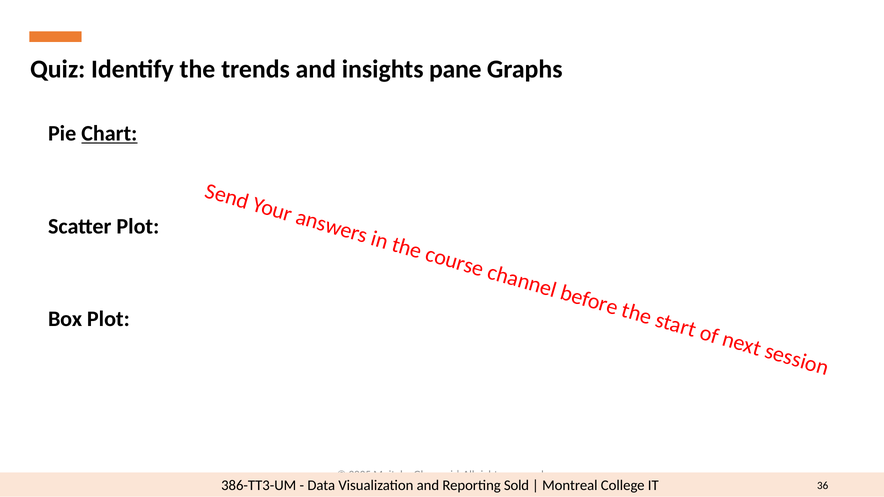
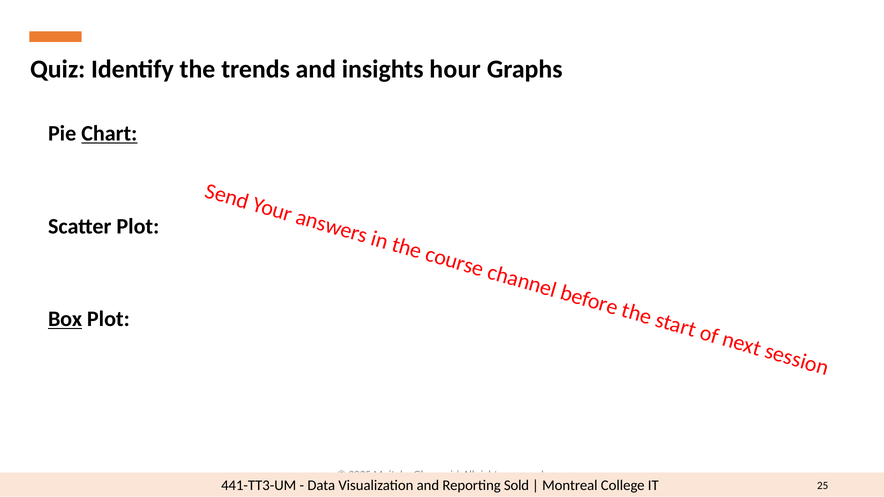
pane: pane -> hour
Box underline: none -> present
386-TT3-UM: 386-TT3-UM -> 441-TT3-UM
36: 36 -> 25
